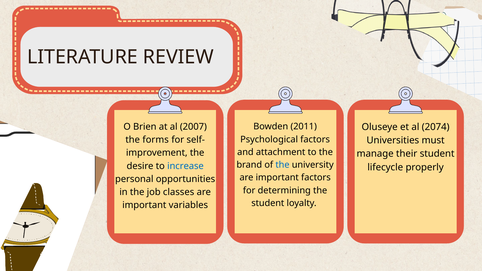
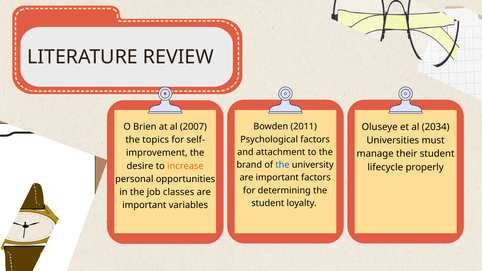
2074: 2074 -> 2034
forms: forms -> topics
increase colour: blue -> orange
